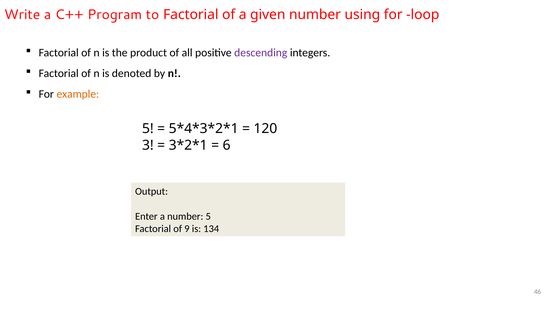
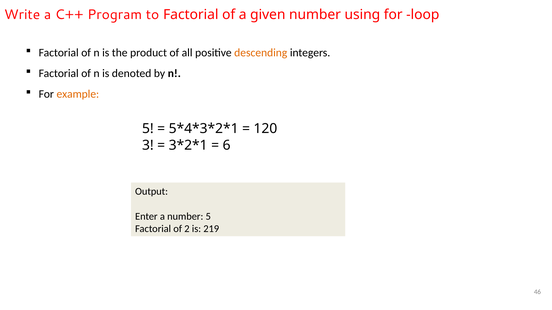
descending colour: purple -> orange
9: 9 -> 2
134: 134 -> 219
